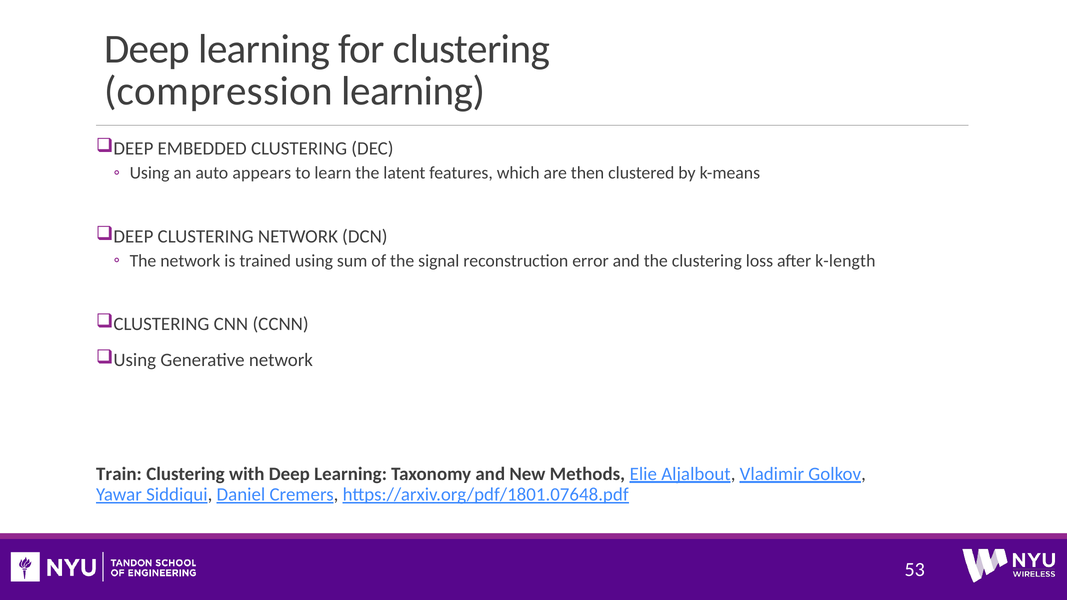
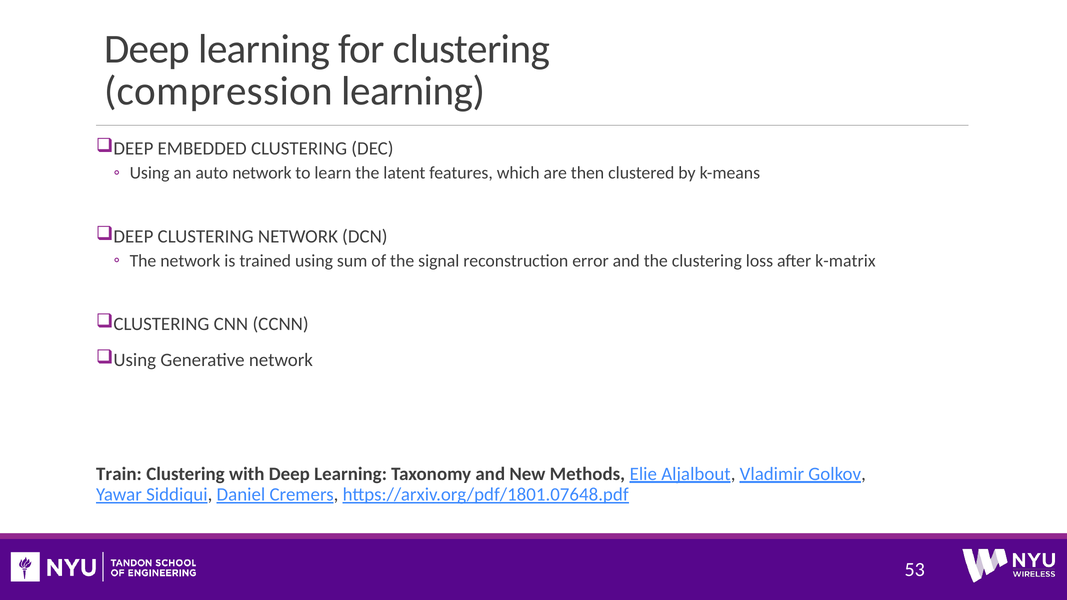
auto appears: appears -> network
k-length: k-length -> k-matrix
